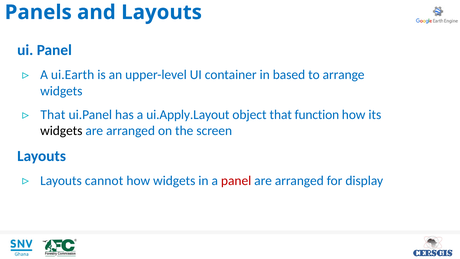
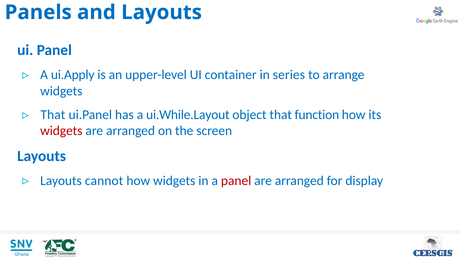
ui.Earth: ui.Earth -> ui.Apply
based: based -> series
ui.Apply.Layout: ui.Apply.Layout -> ui.While.Layout
widgets at (61, 131) colour: black -> red
